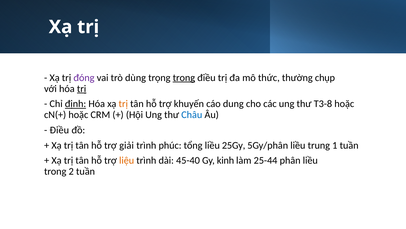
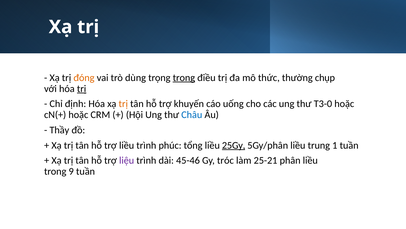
đóng colour: purple -> orange
định underline: present -> none
dung: dung -> uống
T3-8: T3-8 -> T3-0
Điều at (59, 130): Điều -> Thầy
trợ giải: giải -> liều
25Gy underline: none -> present
liệu colour: orange -> purple
45-40: 45-40 -> 45-46
kinh: kinh -> tróc
25-44: 25-44 -> 25-21
2: 2 -> 9
